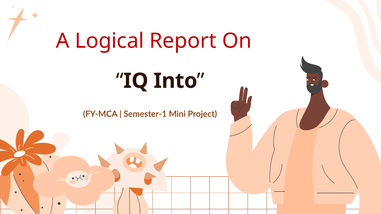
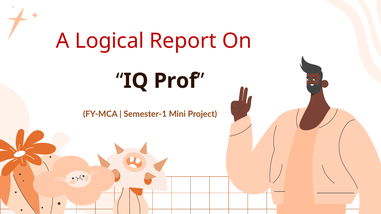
Into: Into -> Prof
